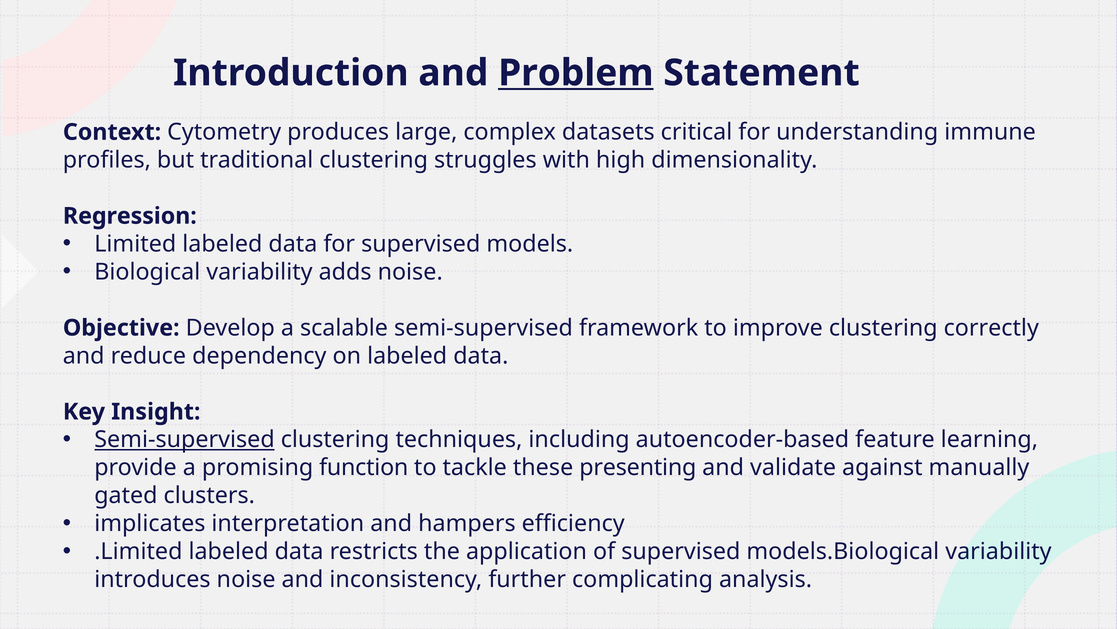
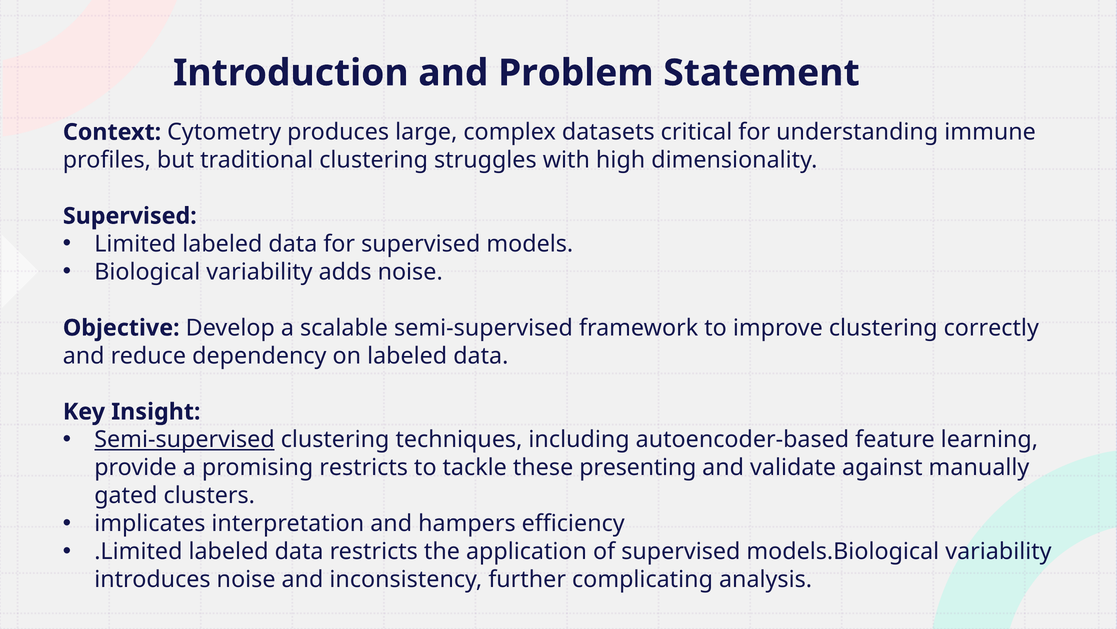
Problem underline: present -> none
Regression at (130, 216): Regression -> Supervised
promising function: function -> restricts
